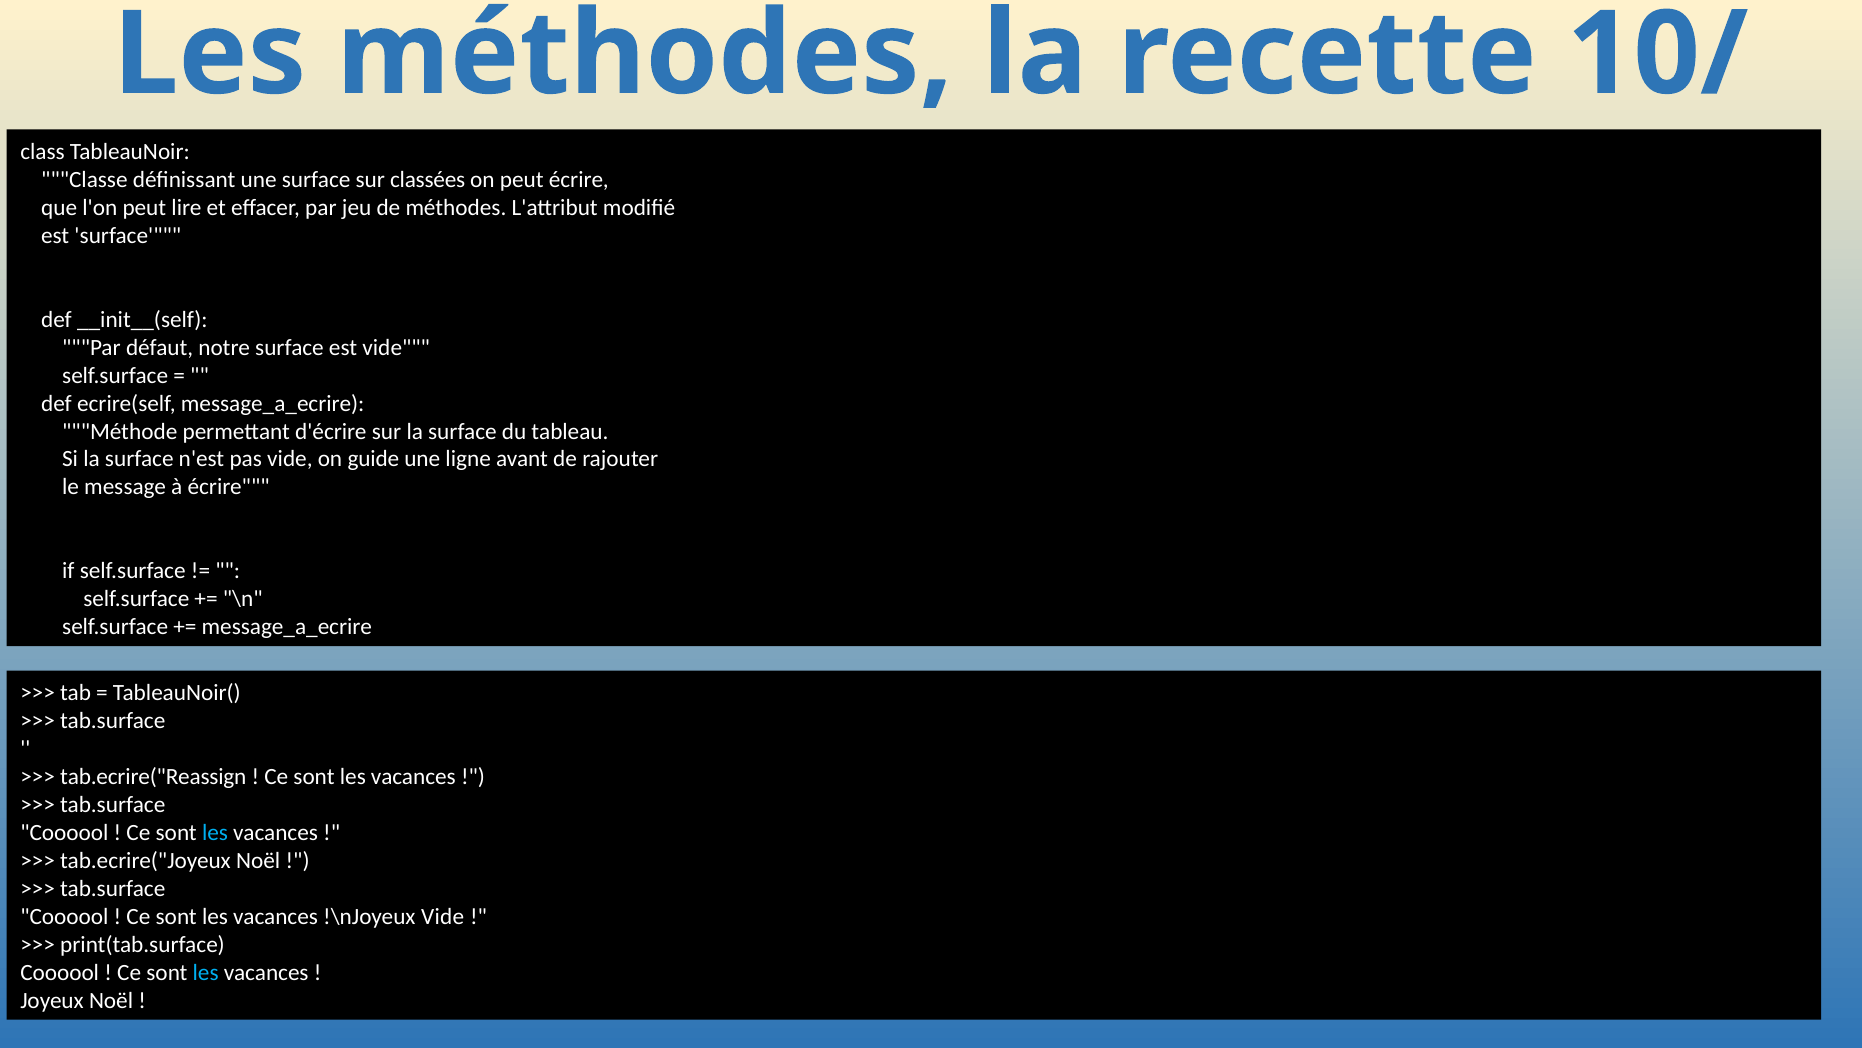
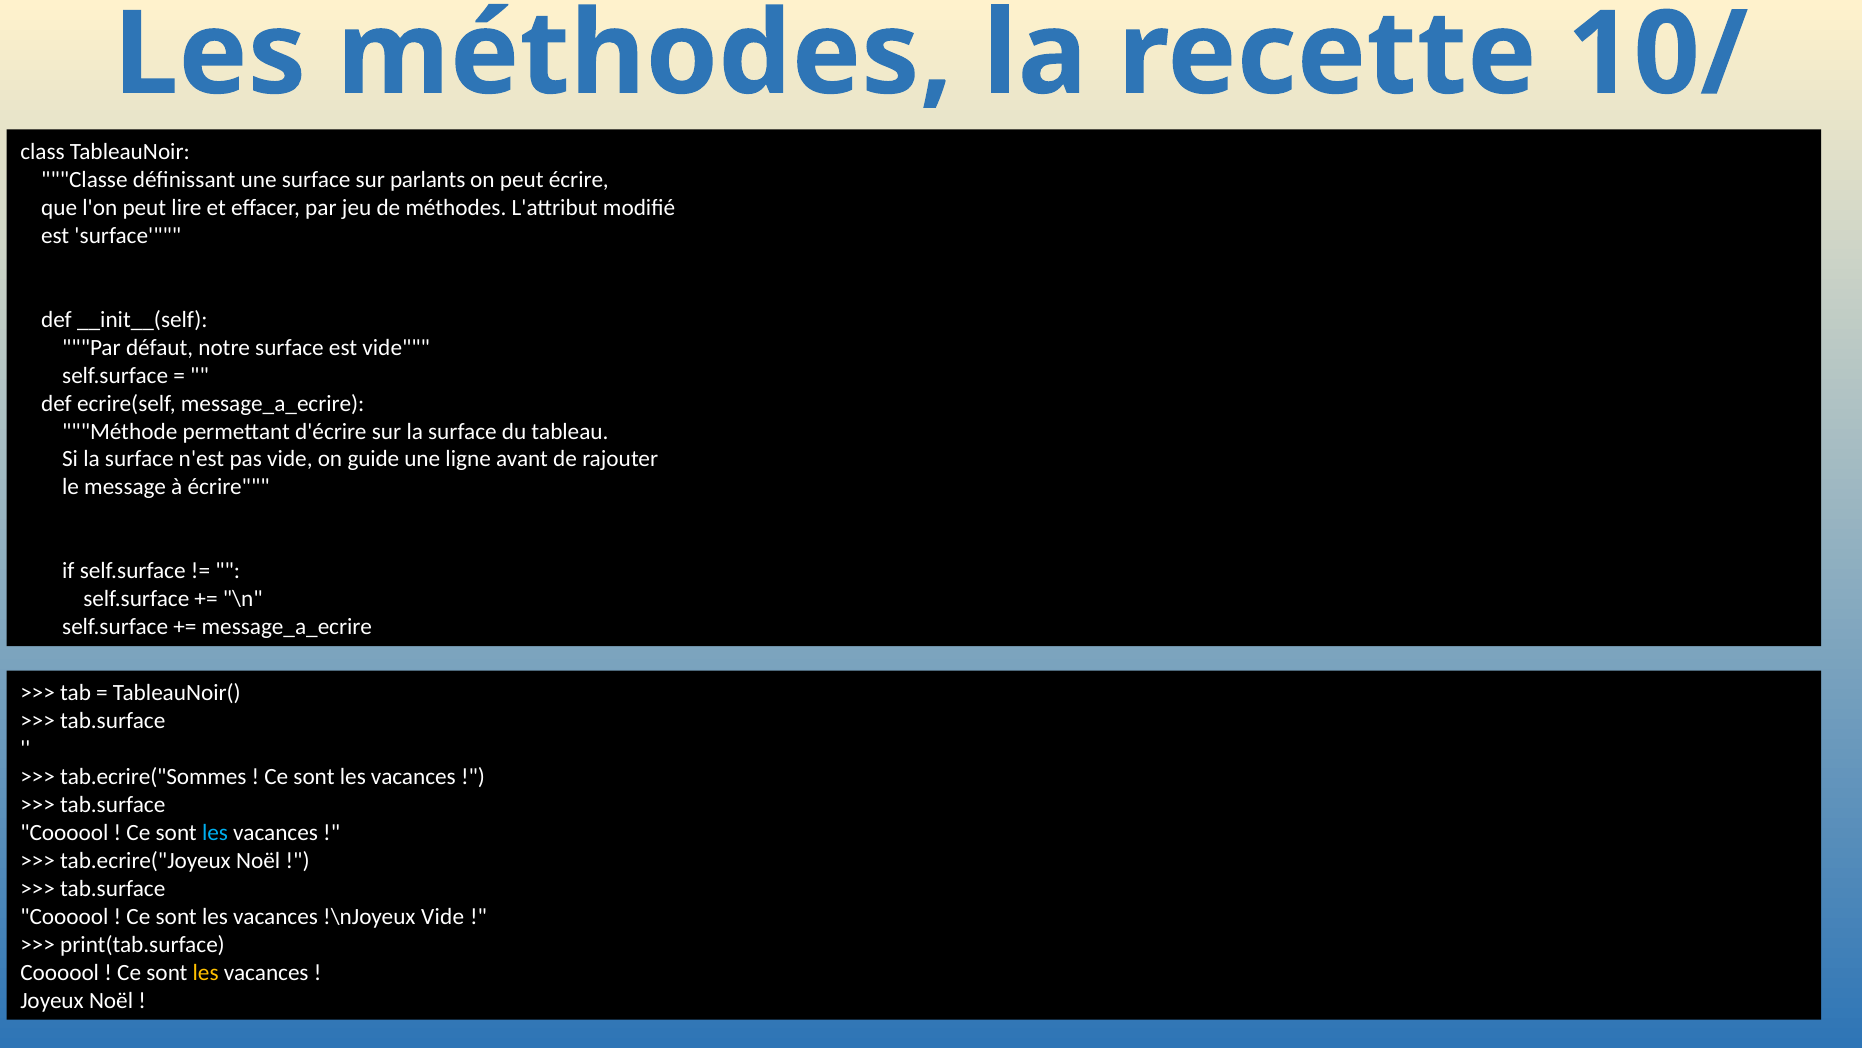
classées: classées -> parlants
tab.ecrire("Reassign: tab.ecrire("Reassign -> tab.ecrire("Sommes
les at (206, 972) colour: light blue -> yellow
